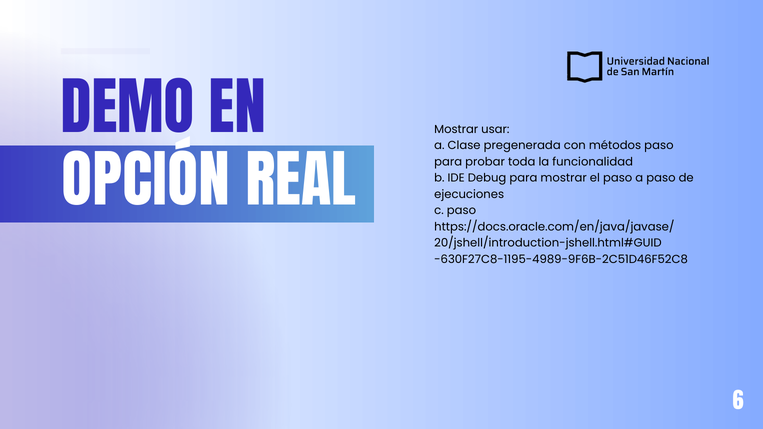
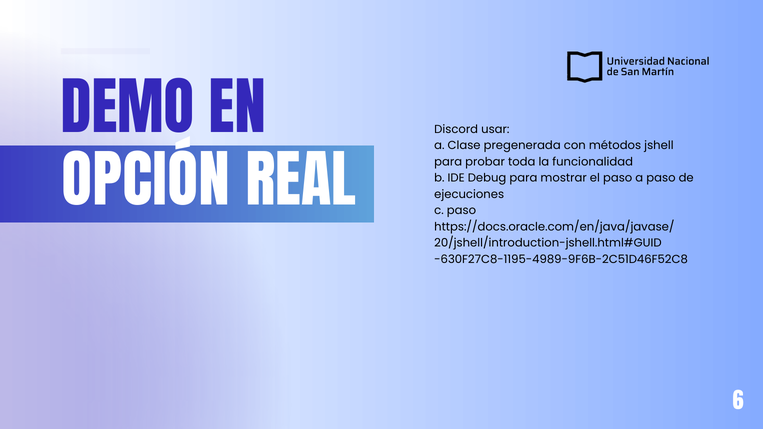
Mostrar at (456, 129): Mostrar -> Discord
métodos paso: paso -> jshell
